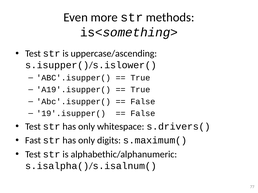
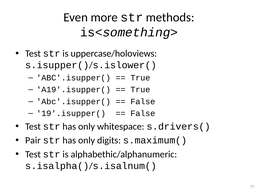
uppercase/ascending: uppercase/ascending -> uppercase/holoviews
Fast: Fast -> Pair
